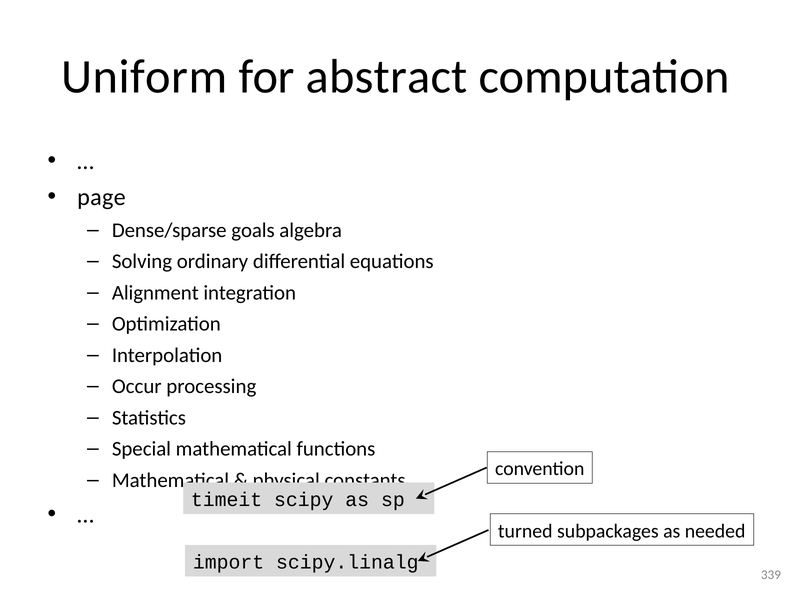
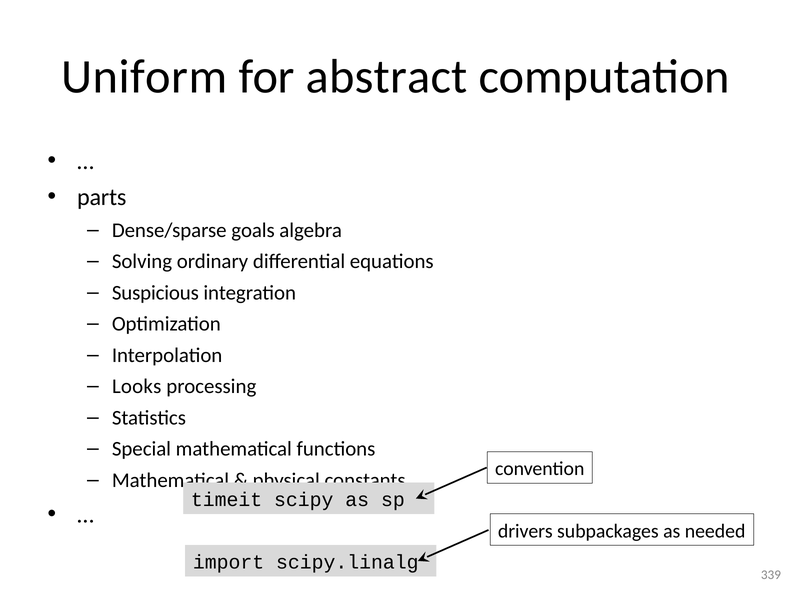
page: page -> parts
Alignment: Alignment -> Suspicious
Occur: Occur -> Looks
turned: turned -> drivers
